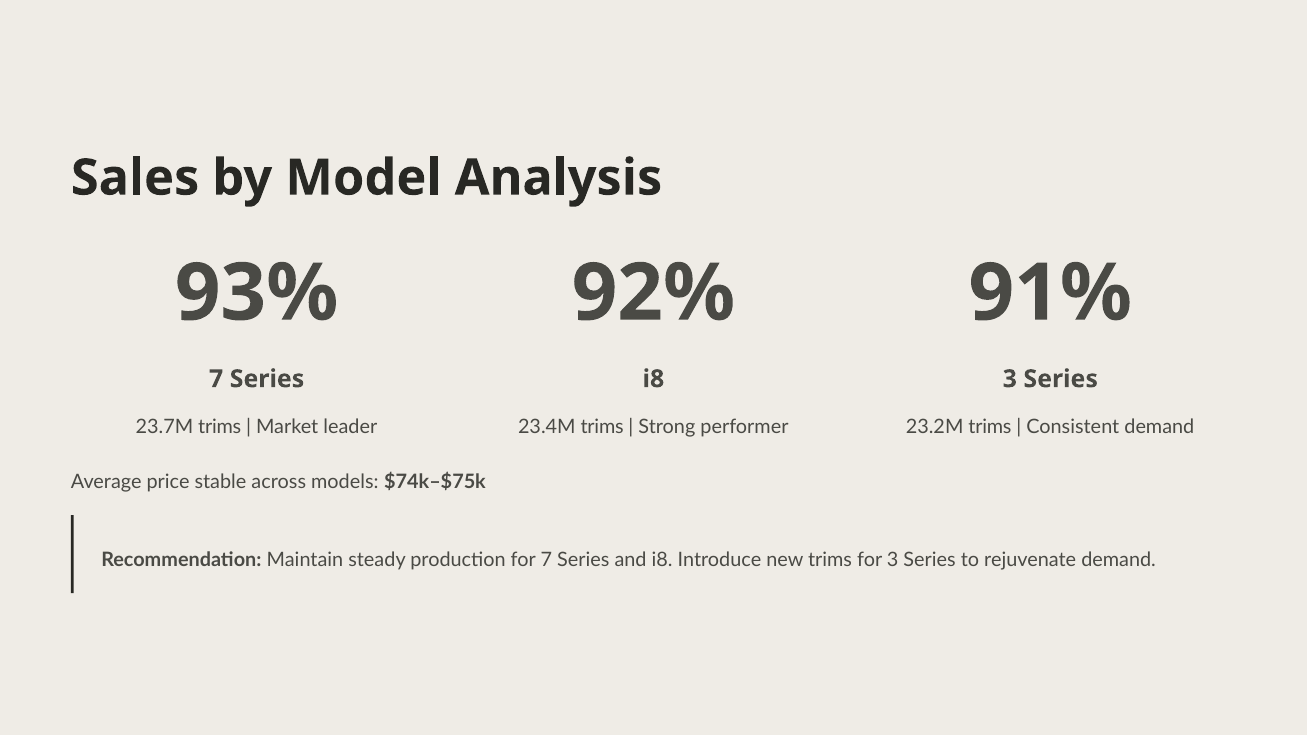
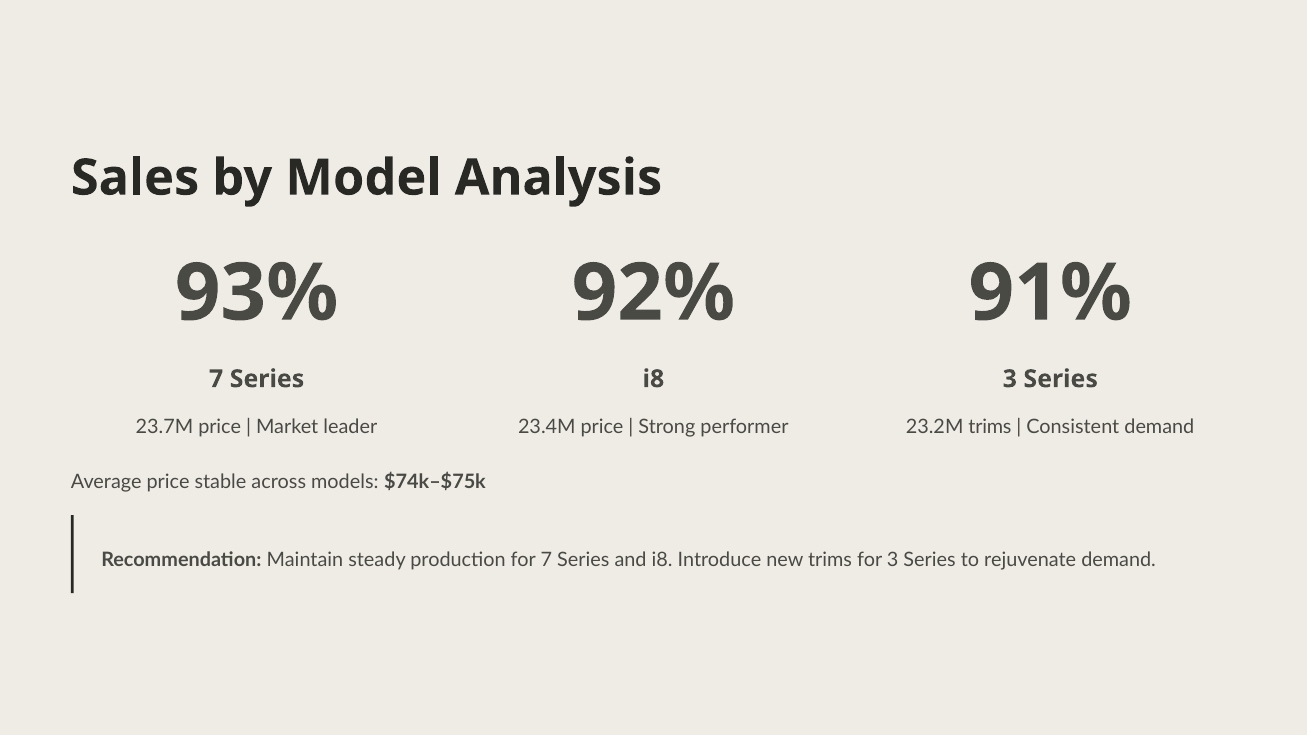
23.7M trims: trims -> price
23.4M trims: trims -> price
